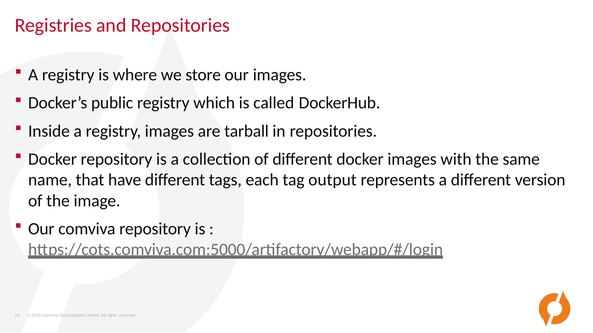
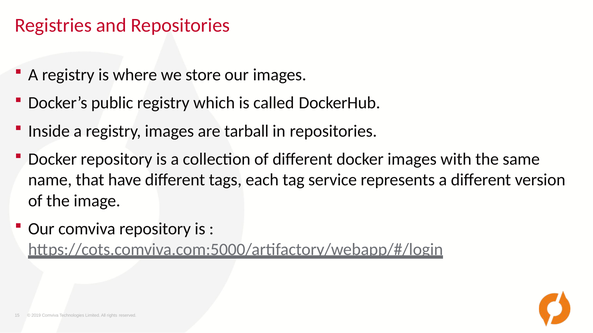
output: output -> service
